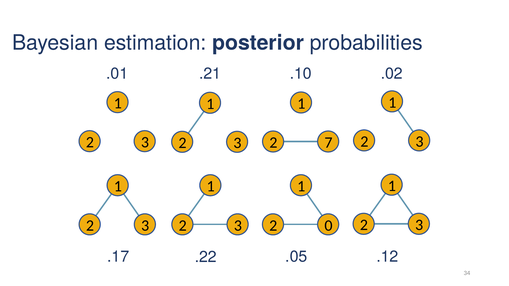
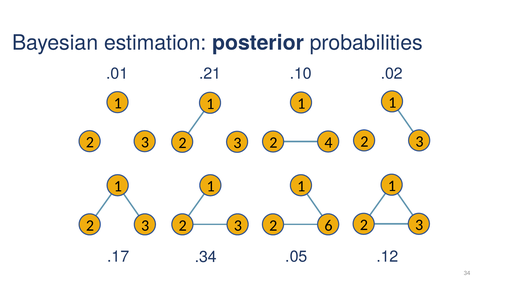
7: 7 -> 4
0: 0 -> 6
.22: .22 -> .34
